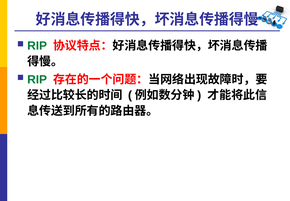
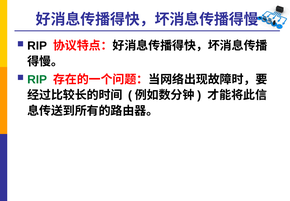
RIP at (37, 46) colour: green -> black
